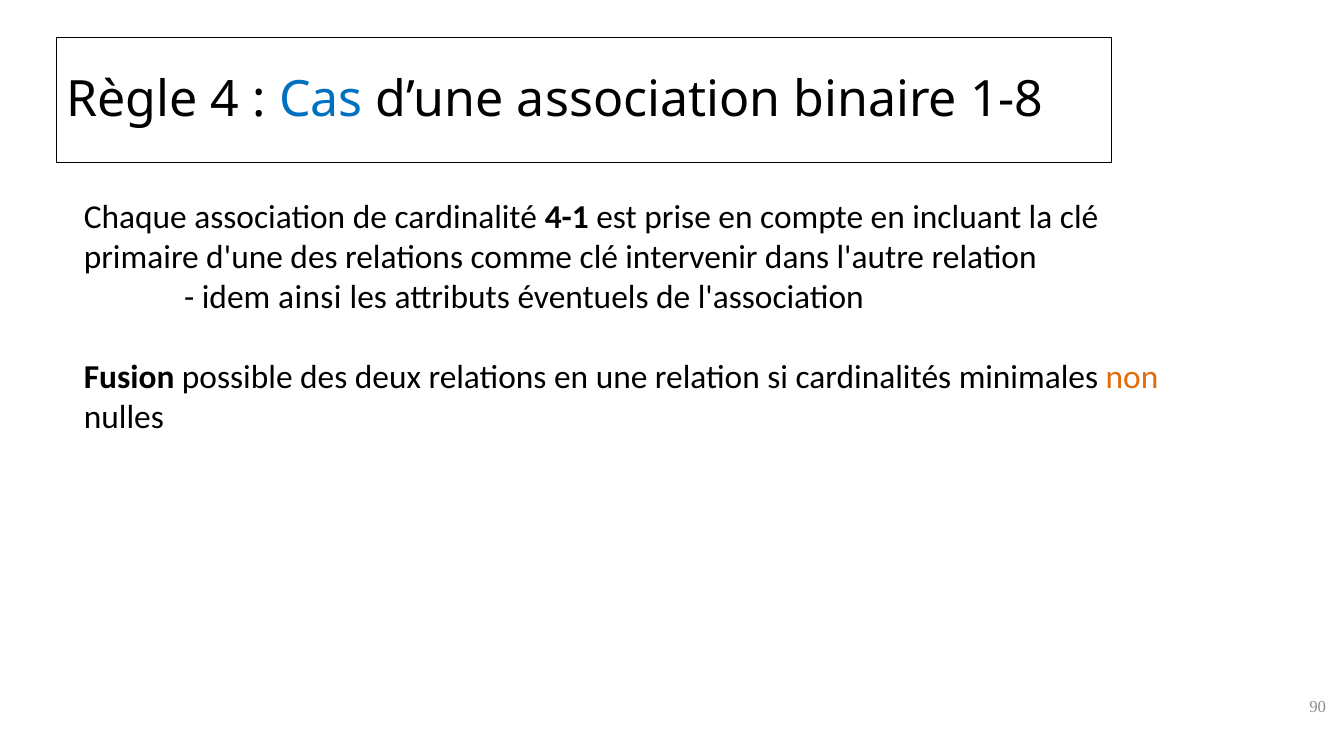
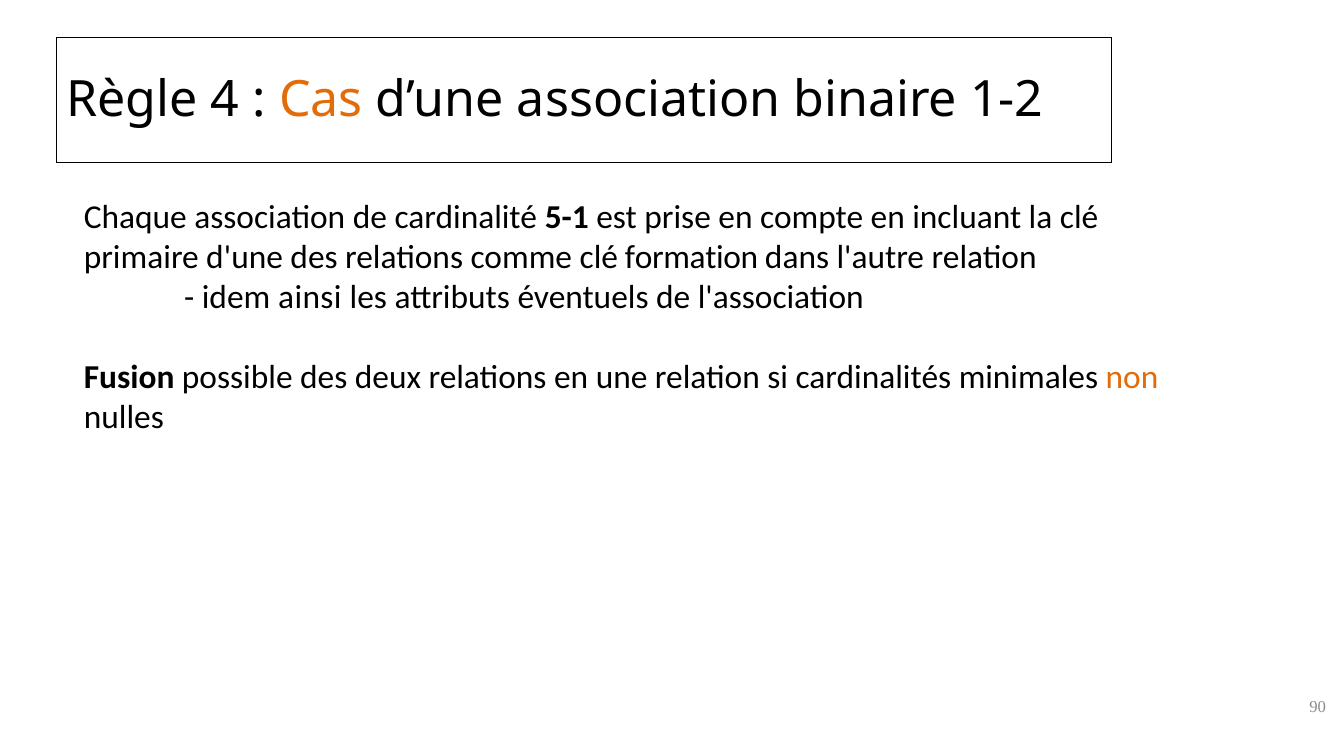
Cas colour: blue -> orange
1-8: 1-8 -> 1-2
4-1: 4-1 -> 5-1
intervenir: intervenir -> formation
